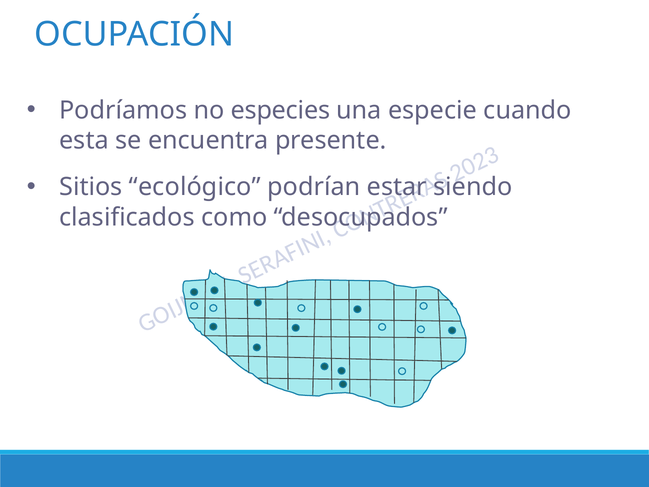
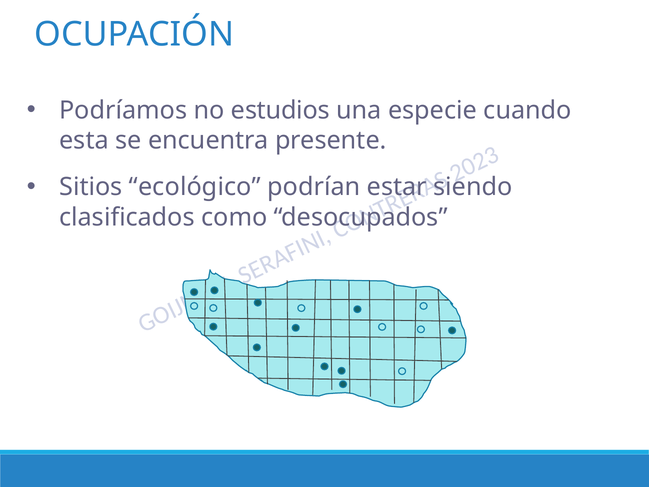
especies: especies -> estudios
